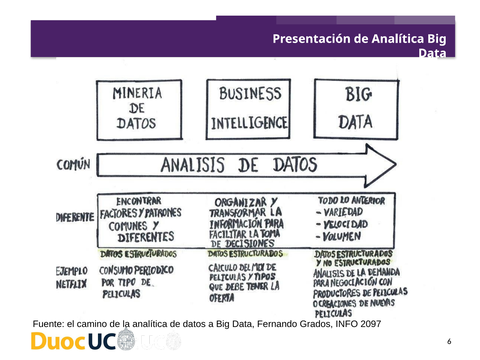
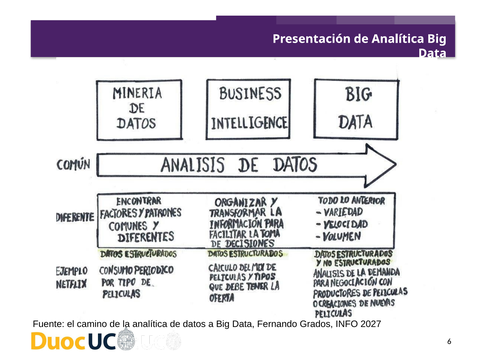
2097: 2097 -> 2027
